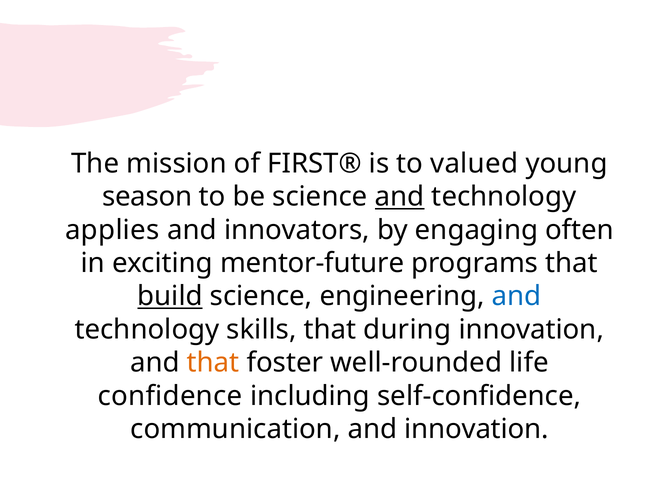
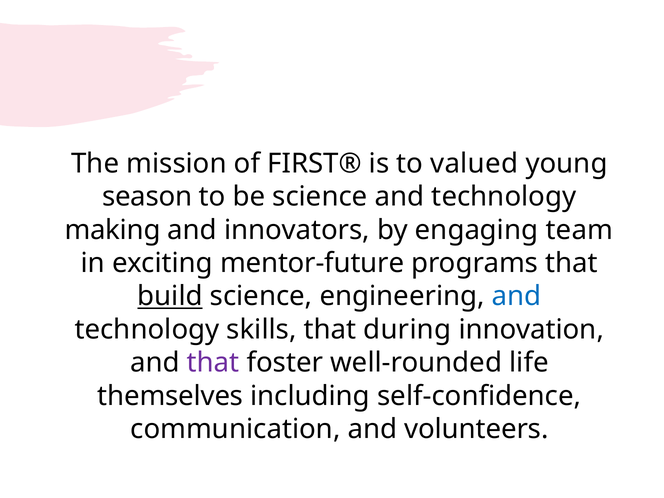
and at (400, 197) underline: present -> none
applies: applies -> making
often: often -> team
that at (213, 363) colour: orange -> purple
confidence: confidence -> themselves
and innovation: innovation -> volunteers
